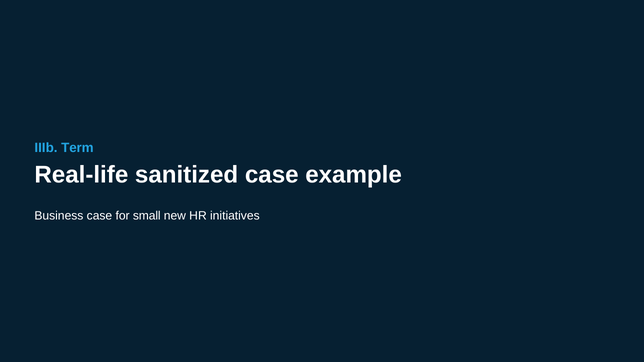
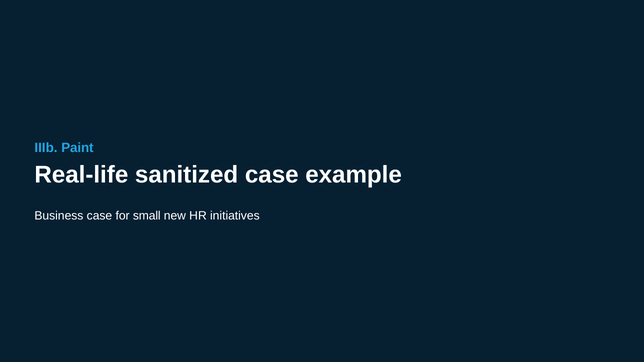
Term: Term -> Paint
